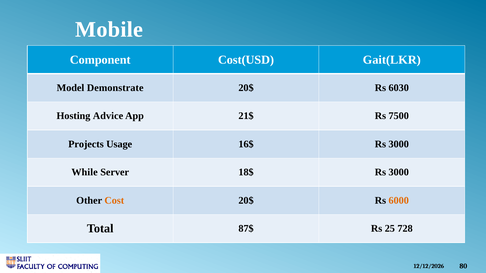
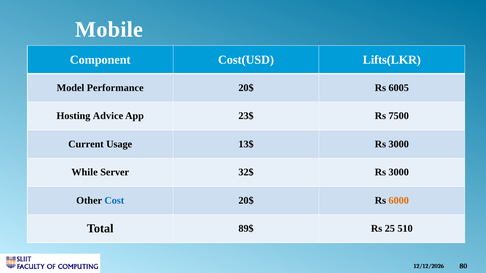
Gait(LKR: Gait(LKR -> Lifts(LKR
Demonstrate: Demonstrate -> Performance
6030: 6030 -> 6005
21$: 21$ -> 23$
Projects: Projects -> Current
16$: 16$ -> 13$
18$: 18$ -> 32$
Cost colour: orange -> blue
87$: 87$ -> 89$
728: 728 -> 510
